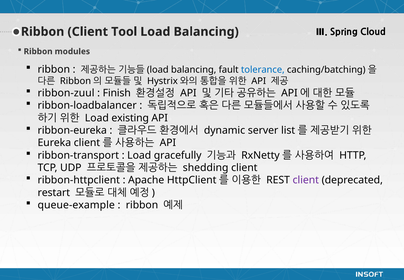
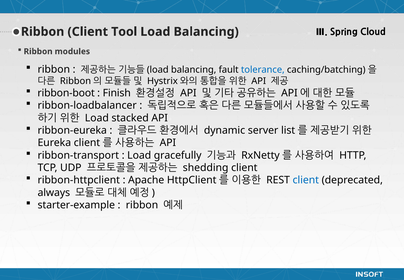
ribbon-zuul: ribbon-zuul -> ribbon-boot
existing: existing -> stacked
client at (306, 180) colour: purple -> blue
restart: restart -> always
queue-example: queue-example -> starter-example
